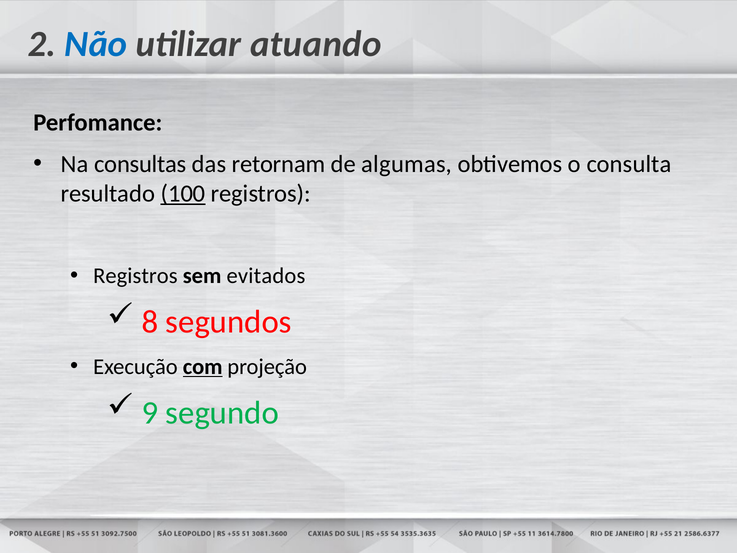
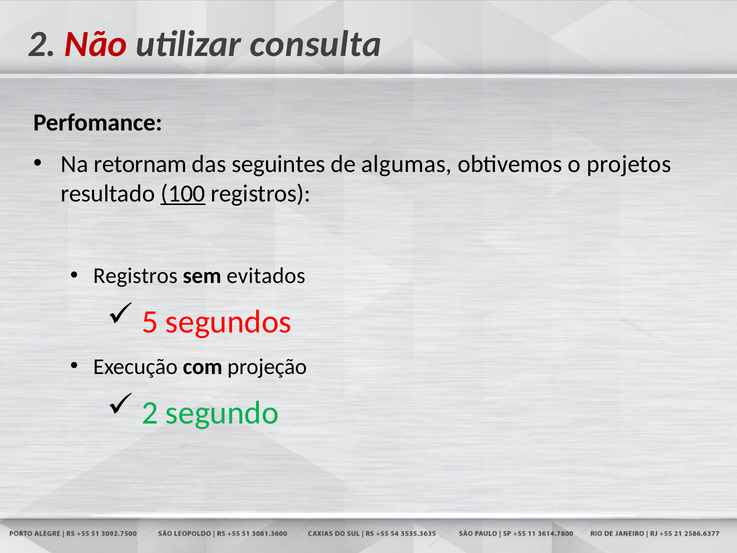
Não colour: blue -> red
atuando: atuando -> consulta
consultas: consultas -> retornam
retornam: retornam -> seguintes
consulta: consulta -> projetos
8: 8 -> 5
com underline: present -> none
9 at (150, 413): 9 -> 2
